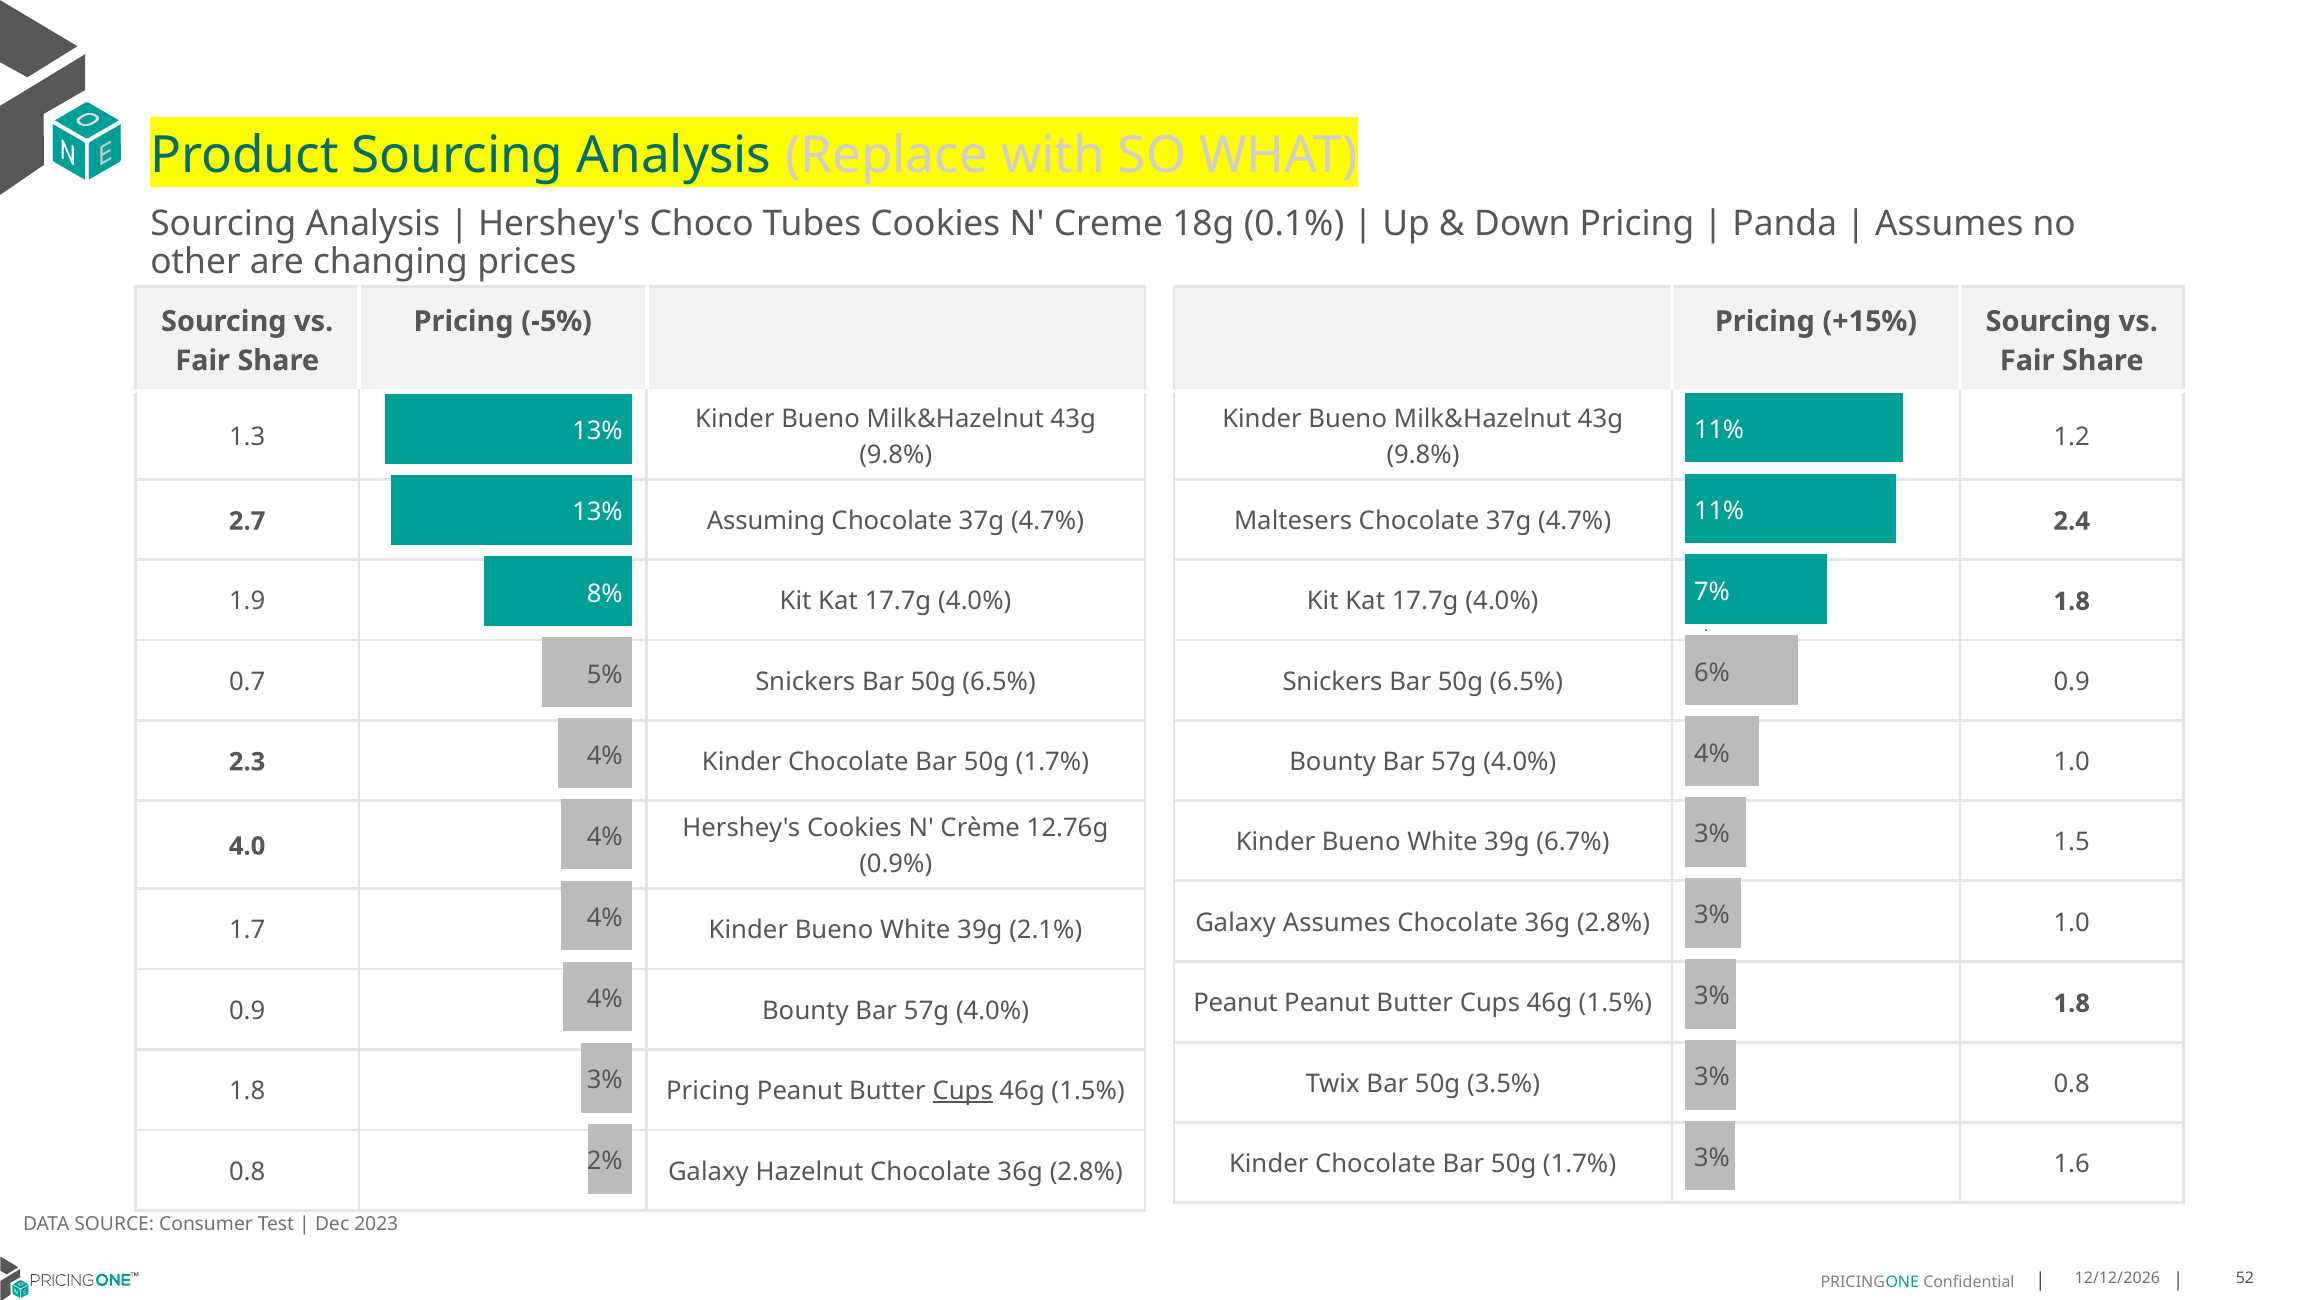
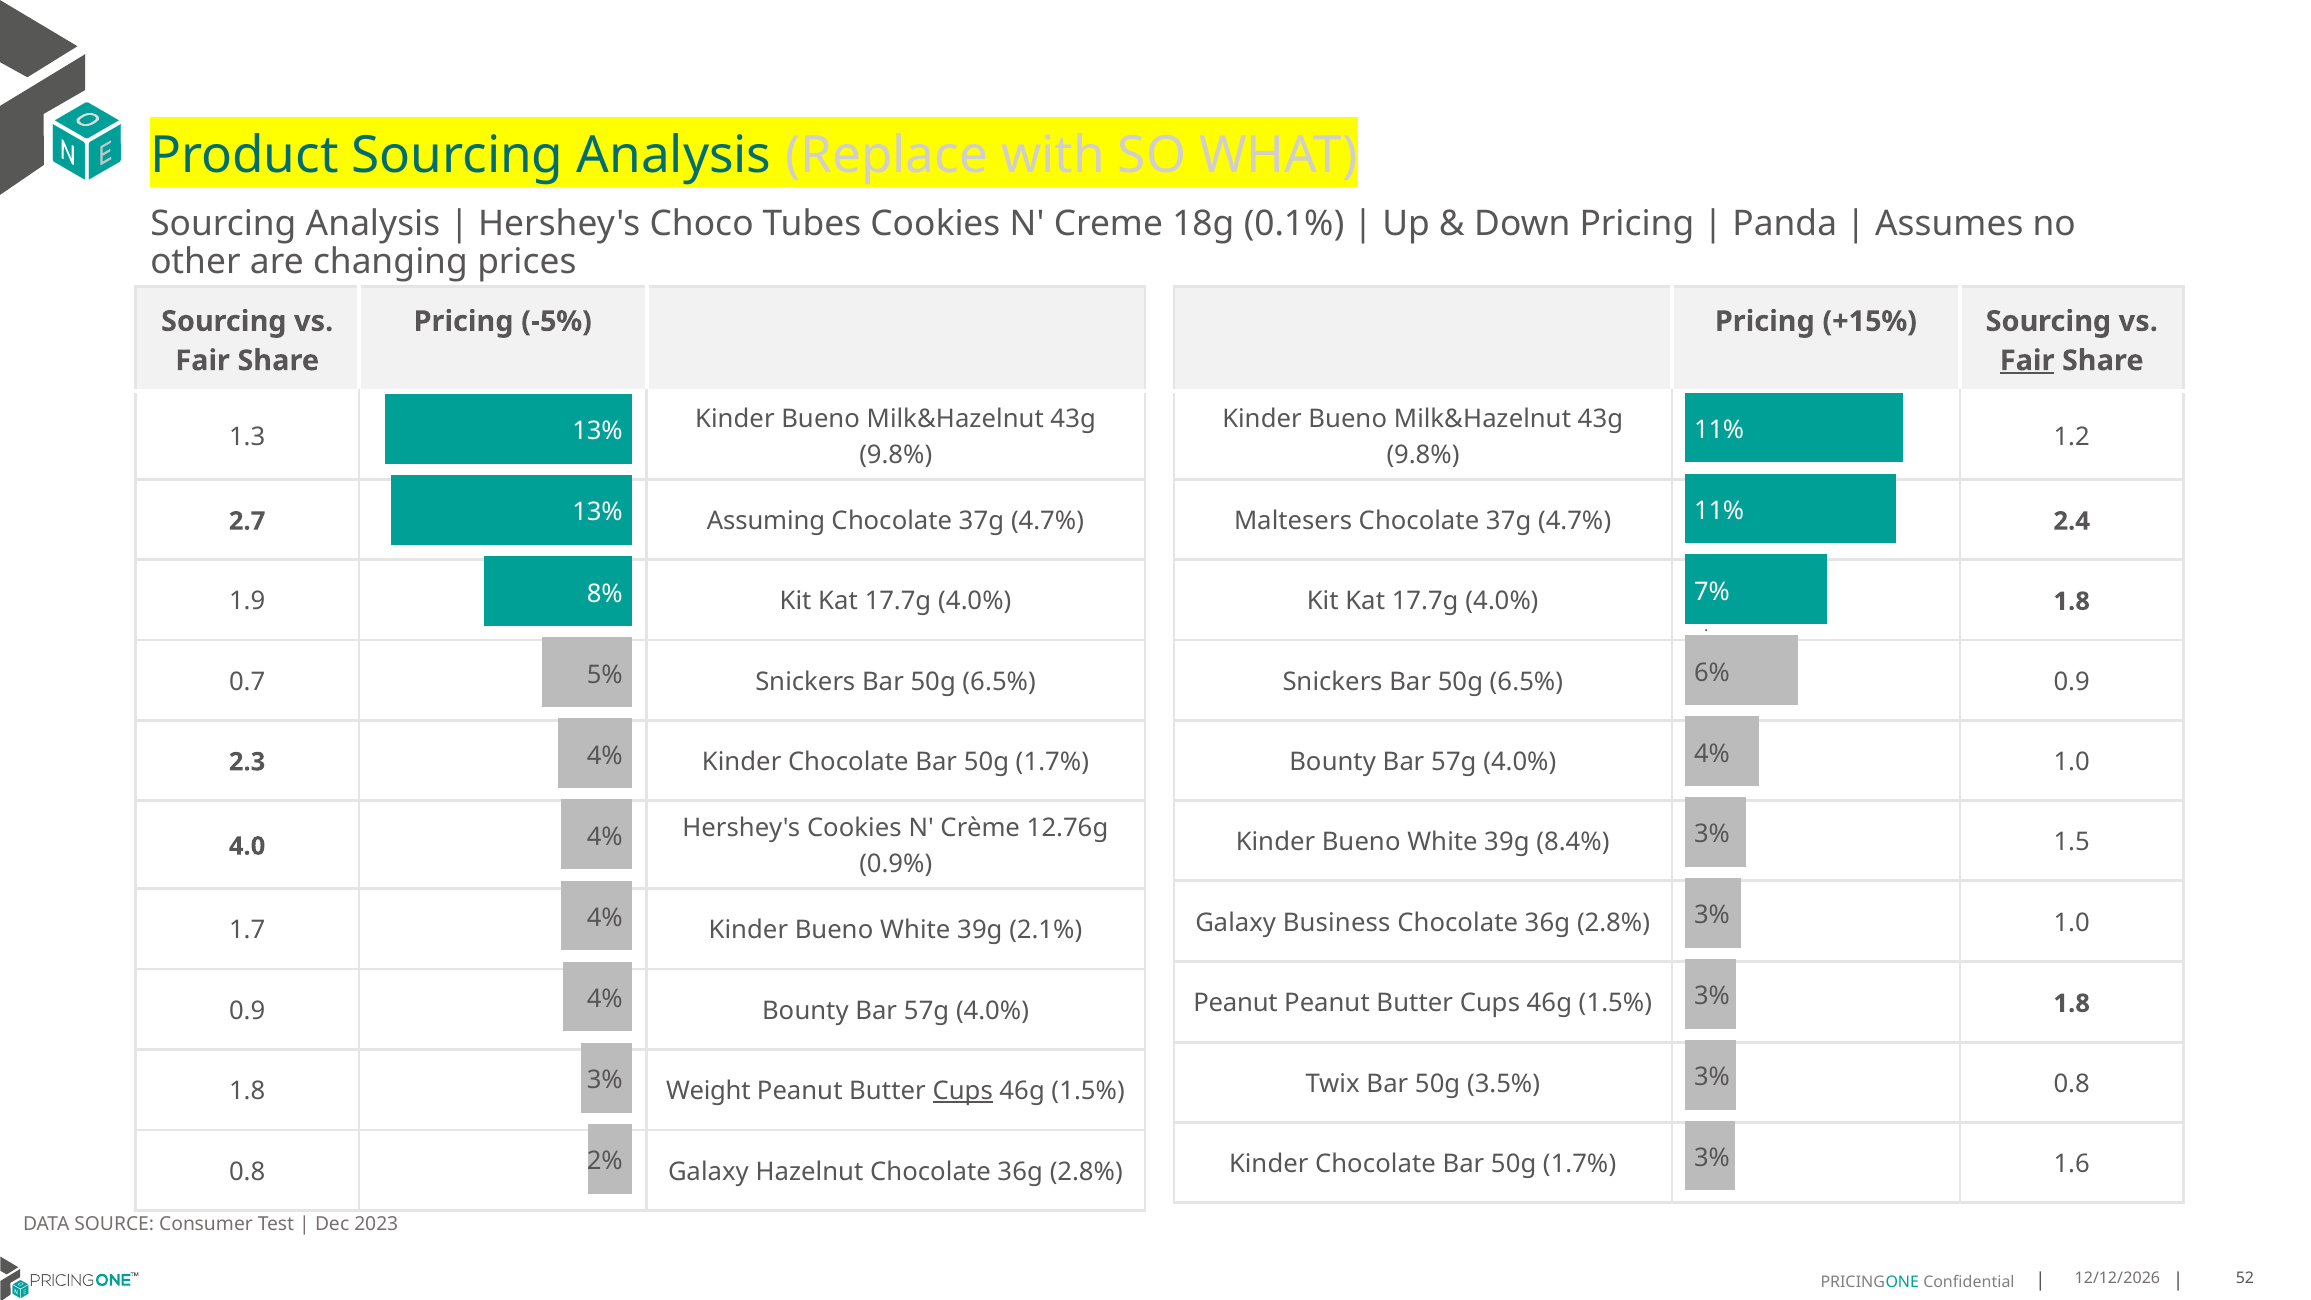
Fair at (2027, 361) underline: none -> present
6.7%: 6.7% -> 8.4%
Galaxy Assumes: Assumes -> Business
1.8 Pricing: Pricing -> Weight
